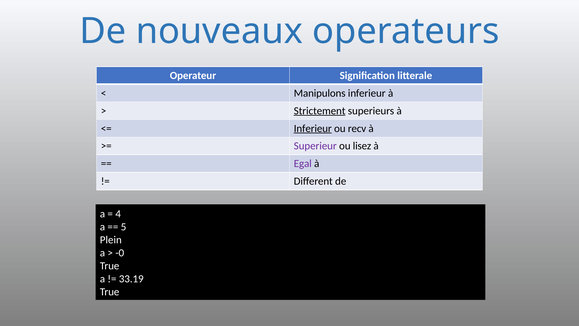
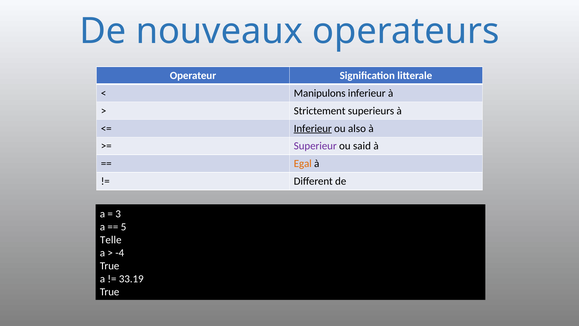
Strictement underline: present -> none
recv: recv -> also
lisez: lisez -> said
Egal colour: purple -> orange
4: 4 -> 3
Plein: Plein -> Telle
-0: -0 -> -4
